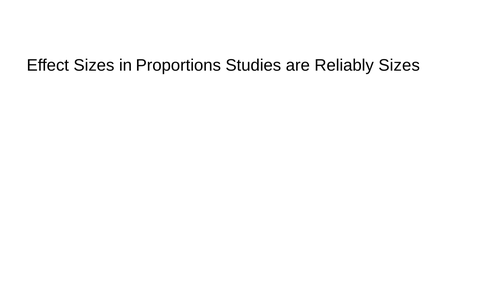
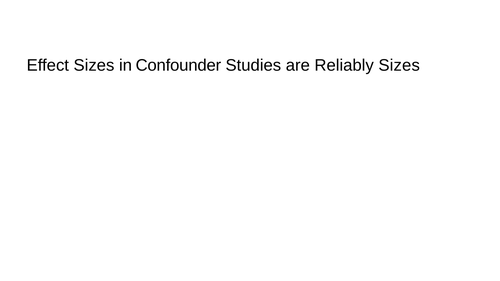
Proportions: Proportions -> Confounder
